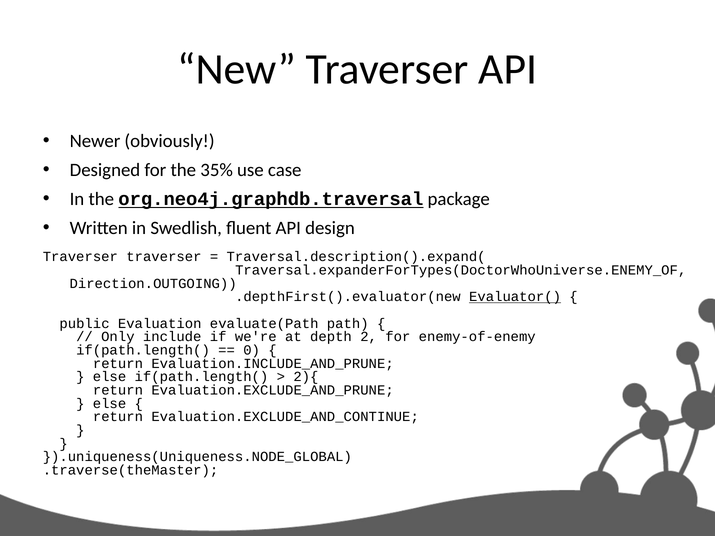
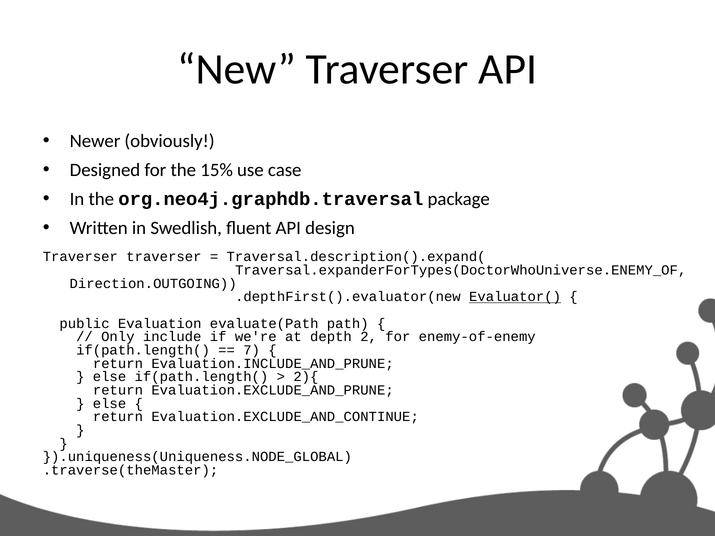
35%: 35% -> 15%
org.neo4j.graphdb.traversal underline: present -> none
0: 0 -> 7
